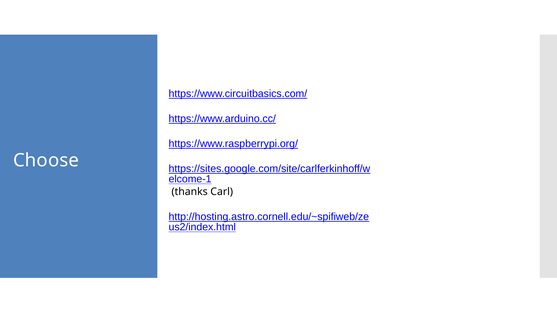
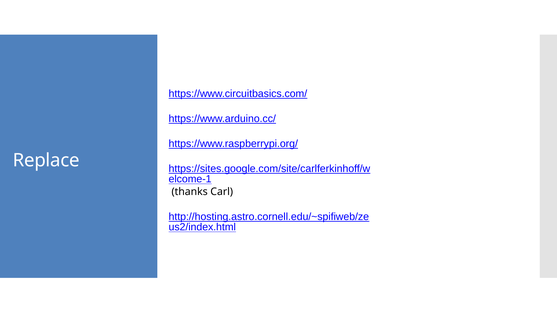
Choose: Choose -> Replace
